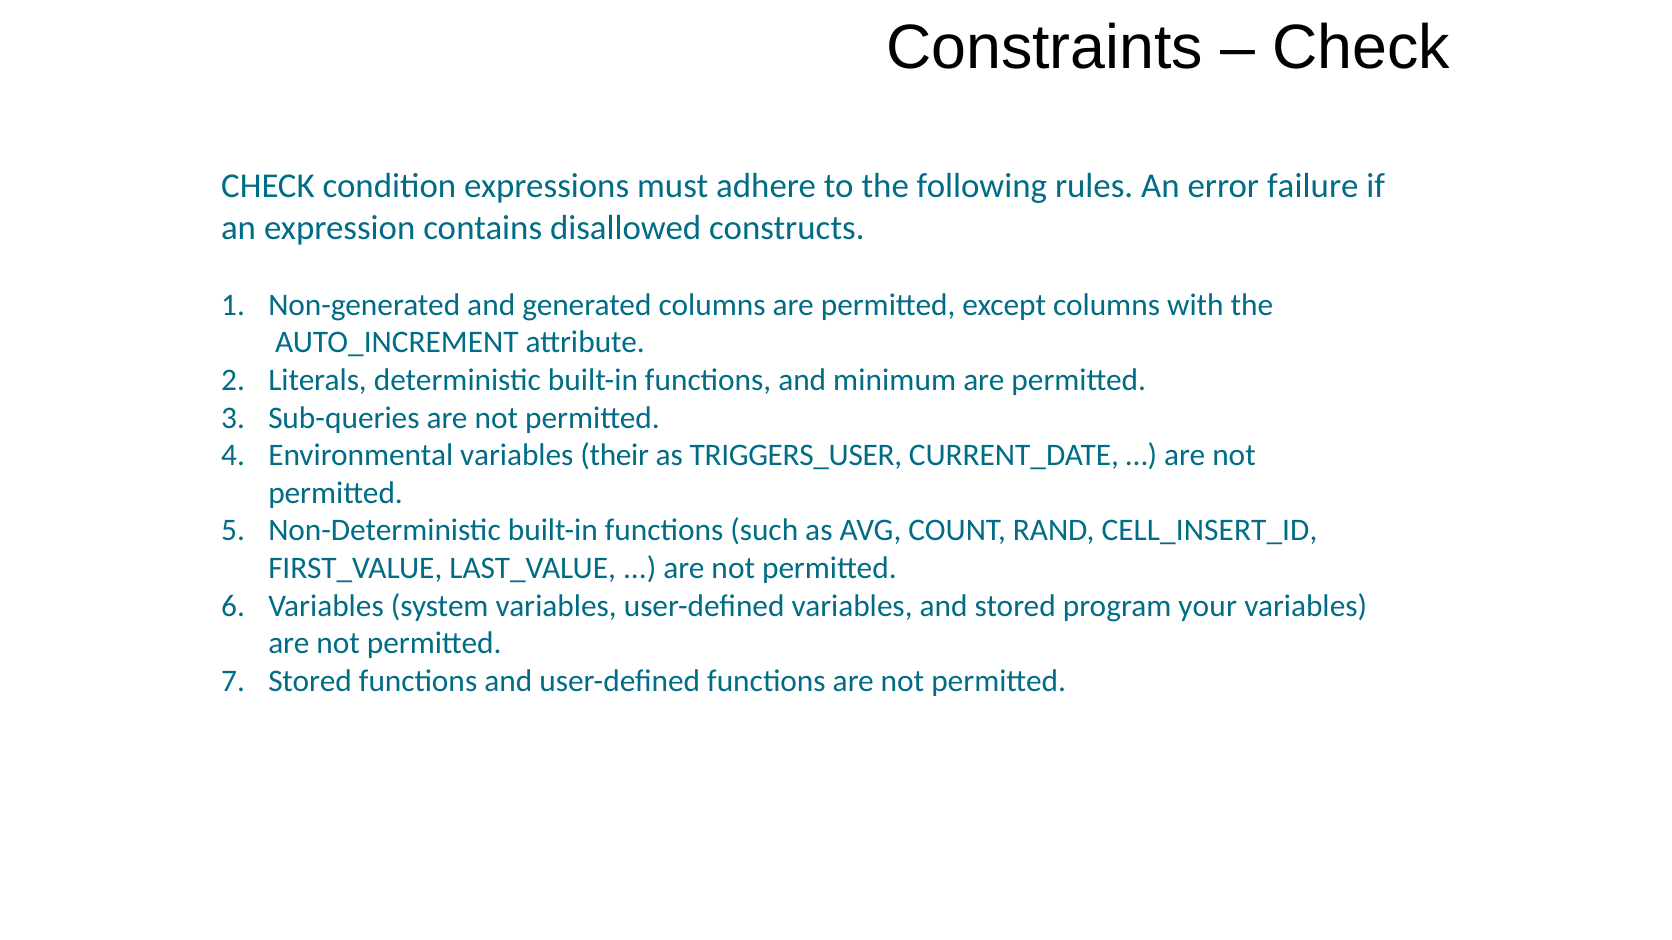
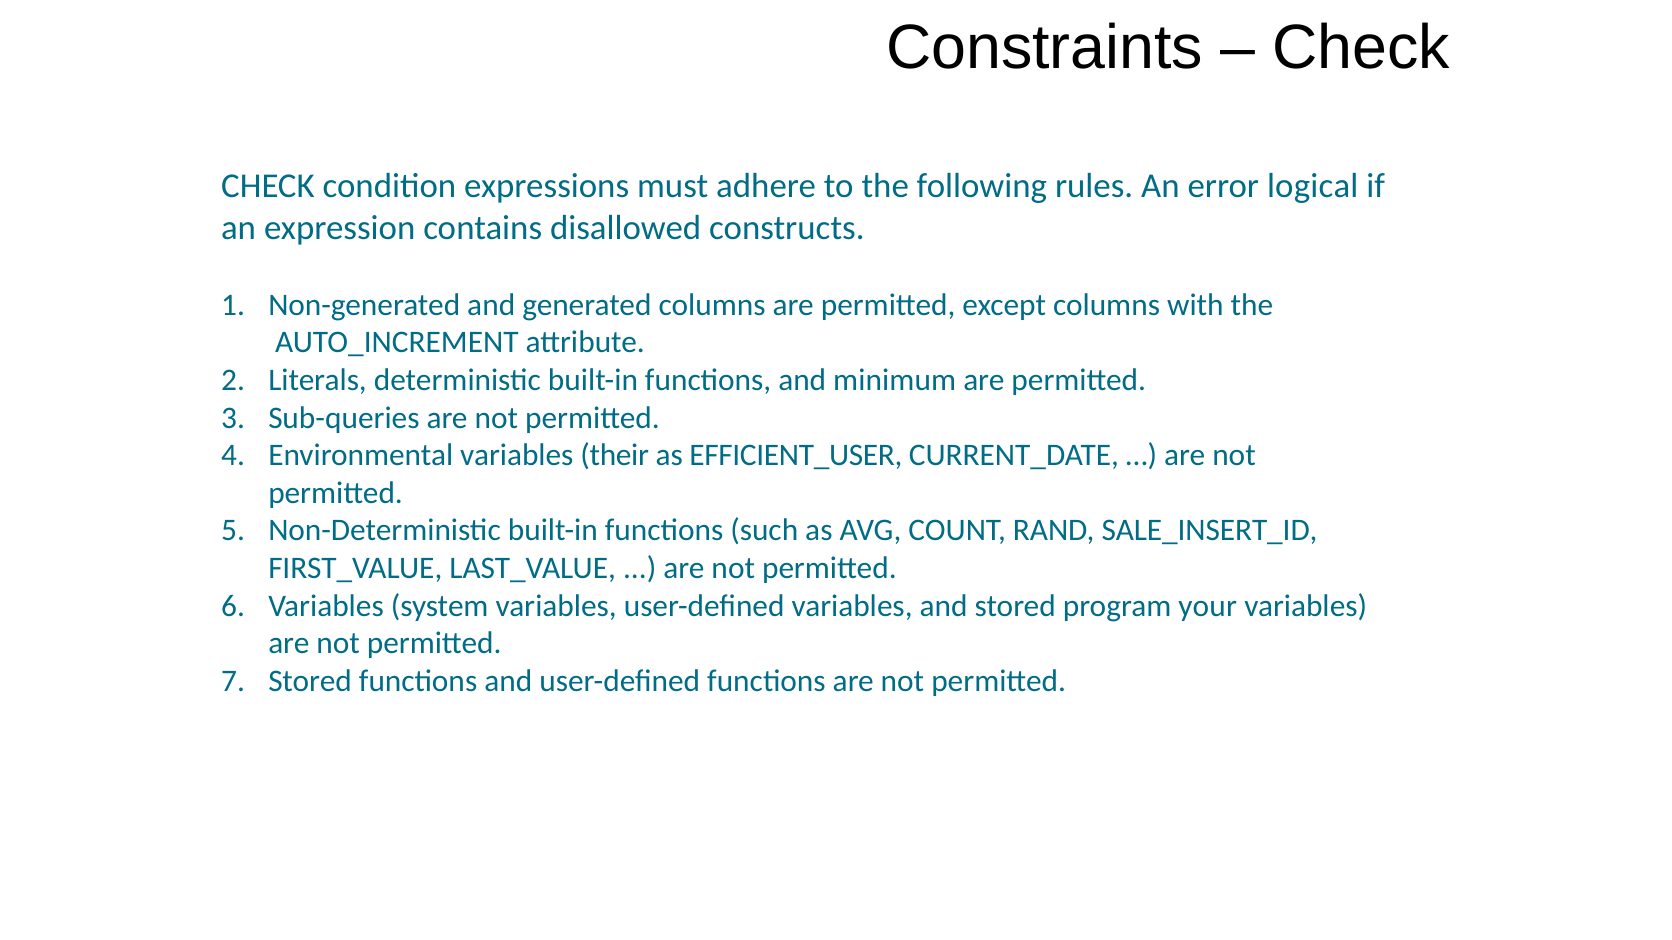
failure: failure -> logical
TRIGGERS_USER: TRIGGERS_USER -> EFFICIENT_USER
CELL_INSERT_ID: CELL_INSERT_ID -> SALE_INSERT_ID
